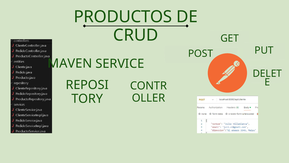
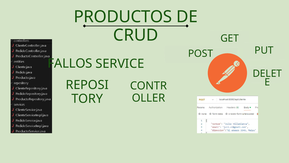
MAVEN: MAVEN -> FALLOS
